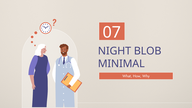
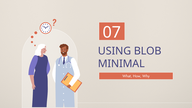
NIGHT: NIGHT -> USING
